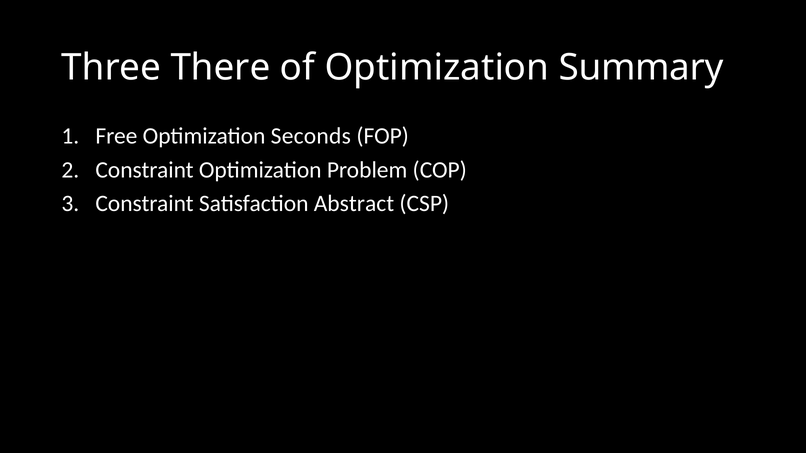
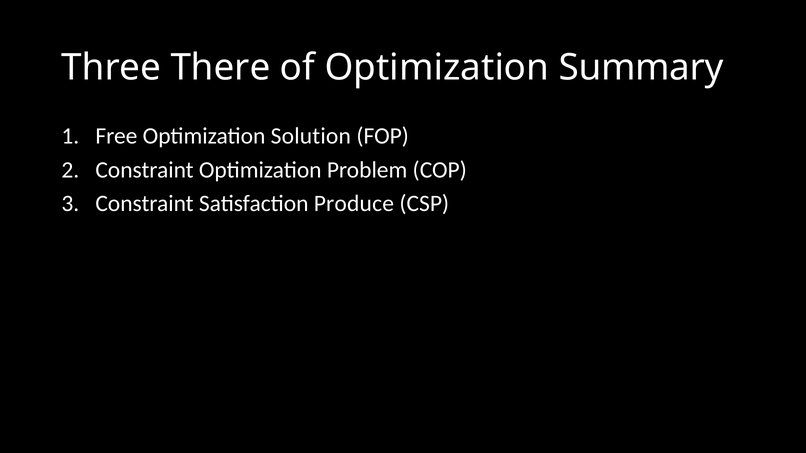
Seconds: Seconds -> Solution
Abstract: Abstract -> Produce
